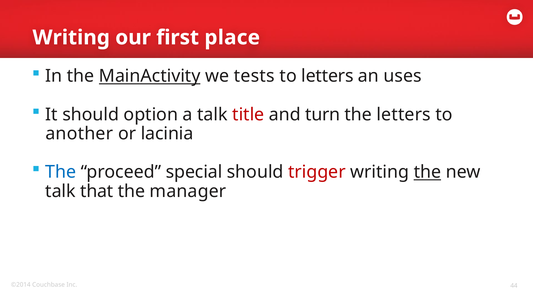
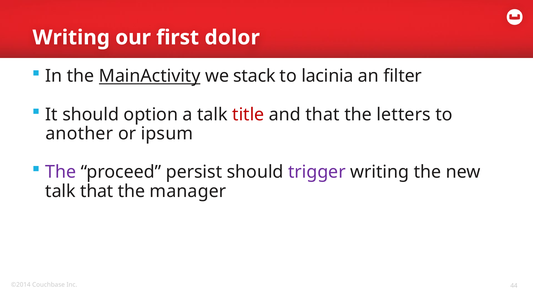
place: place -> dolor
tests: tests -> stack
to letters: letters -> lacinia
uses: uses -> filter
and turn: turn -> that
lacinia: lacinia -> ipsum
The at (61, 172) colour: blue -> purple
special: special -> persist
trigger colour: red -> purple
the at (427, 172) underline: present -> none
